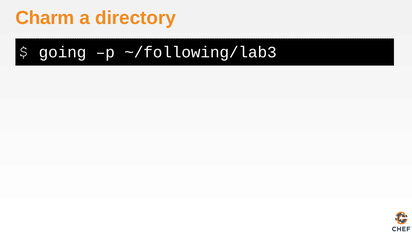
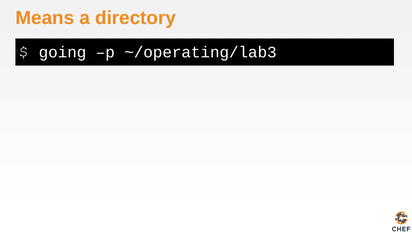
Charm: Charm -> Means
~/following/lab3: ~/following/lab3 -> ~/operating/lab3
